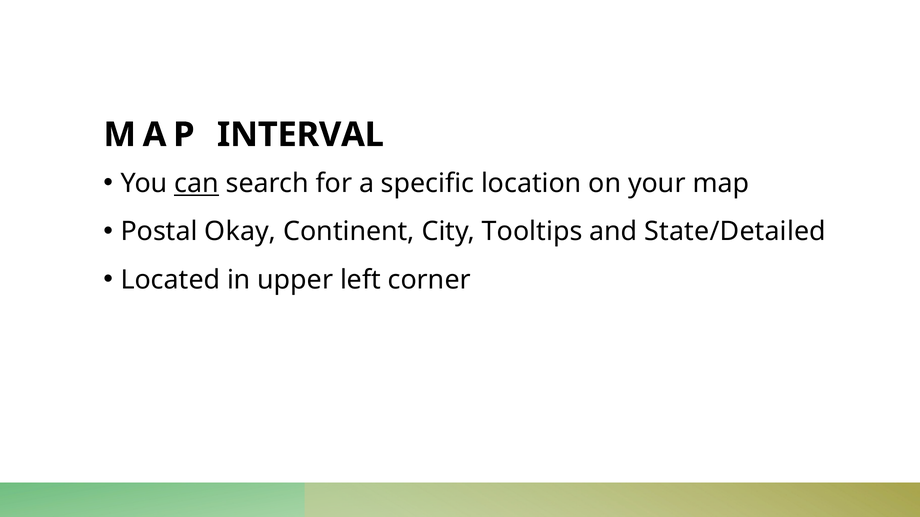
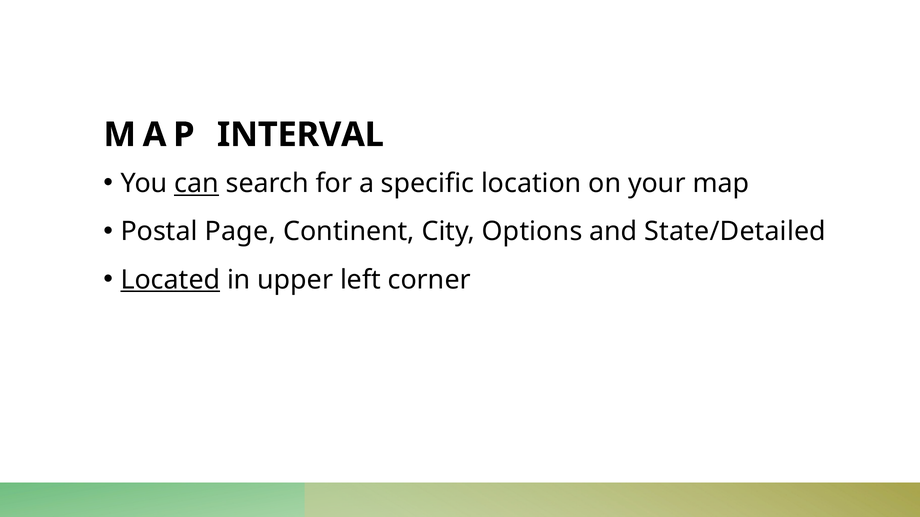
Okay: Okay -> Page
Tooltips: Tooltips -> Options
Located underline: none -> present
